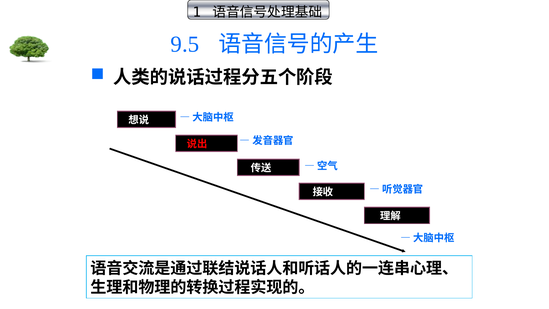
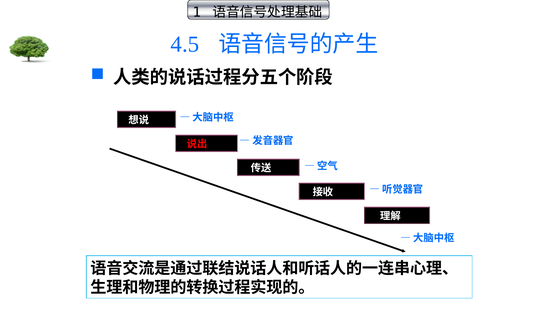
9.5: 9.5 -> 4.5
